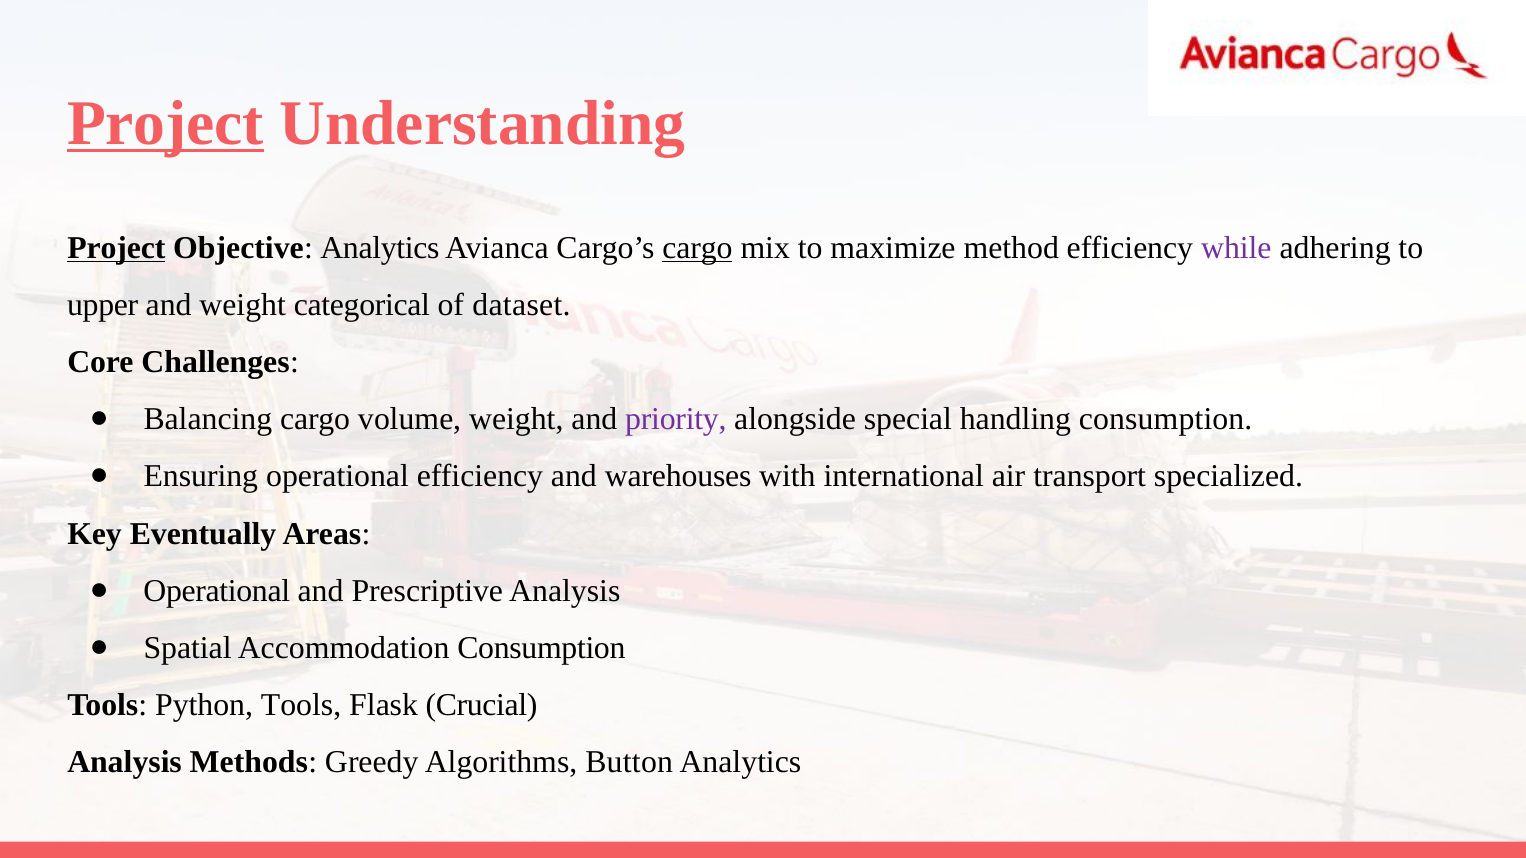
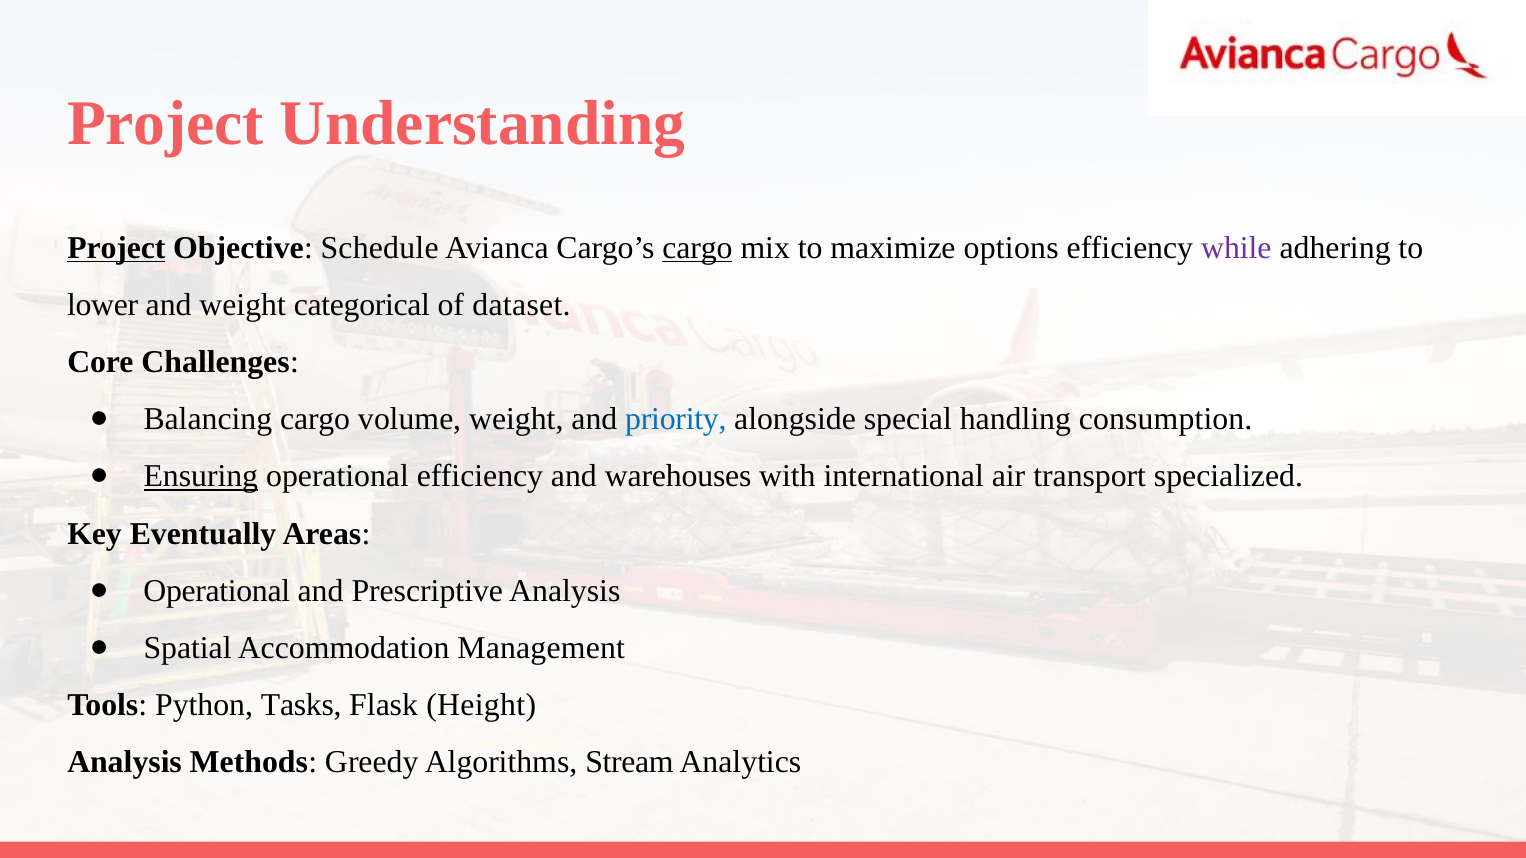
Project at (165, 123) underline: present -> none
Objective Analytics: Analytics -> Schedule
method: method -> options
upper: upper -> lower
priority colour: purple -> blue
Ensuring underline: none -> present
Accommodation Consumption: Consumption -> Management
Python Tools: Tools -> Tasks
Crucial: Crucial -> Height
Button: Button -> Stream
